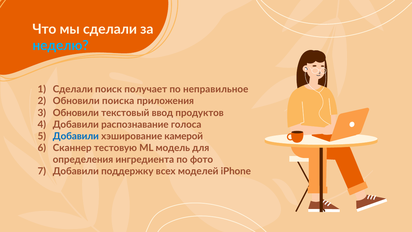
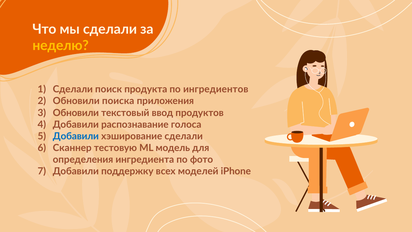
неделю colour: light blue -> yellow
получает: получает -> продукта
неправильное: неправильное -> ингредиентов
хэширование камерой: камерой -> сделали
